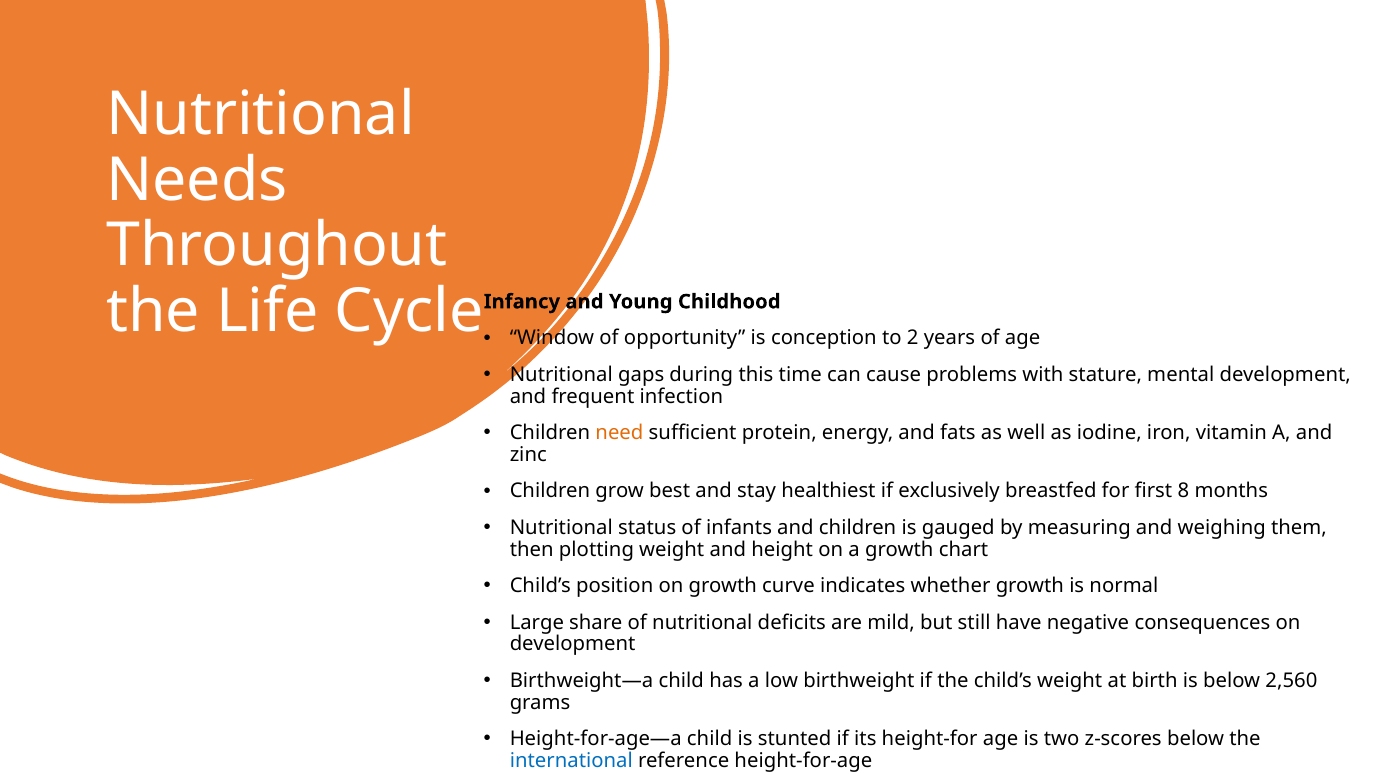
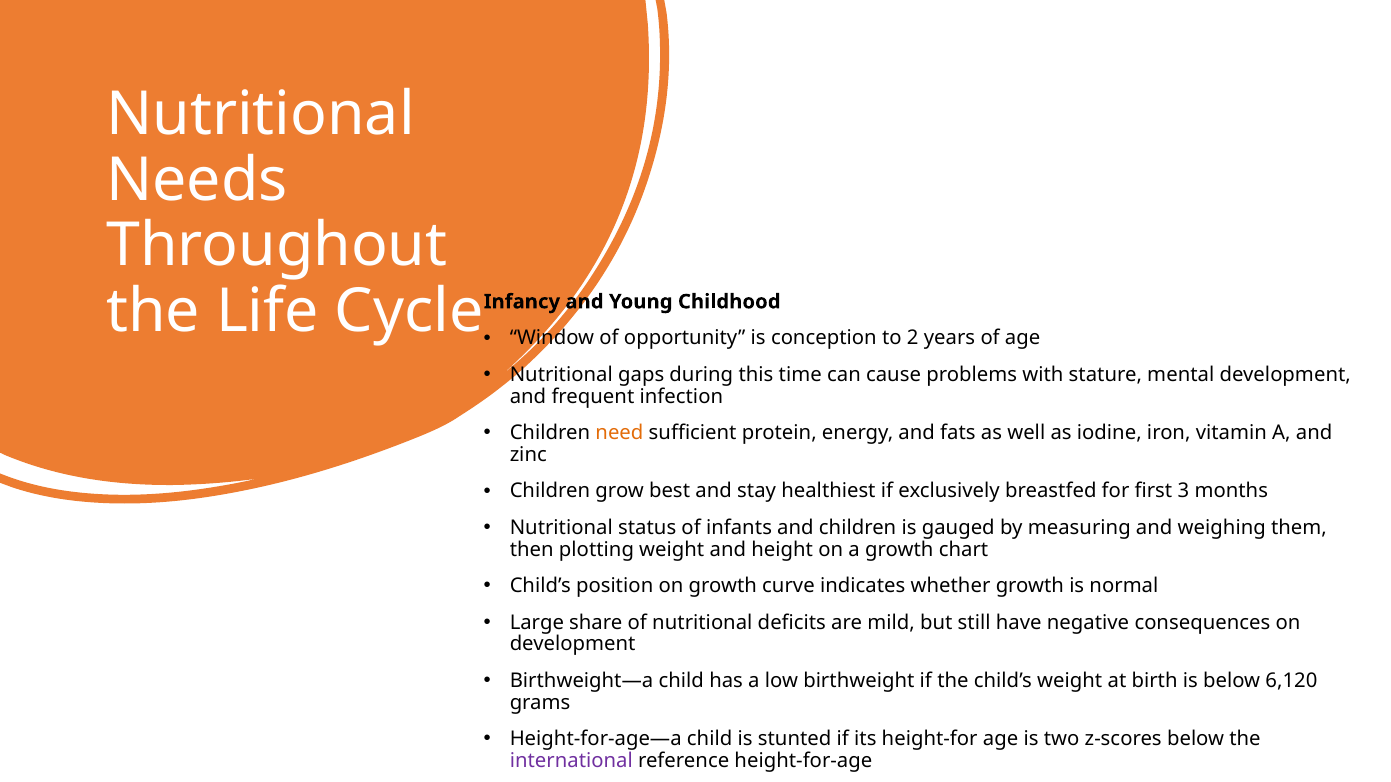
8: 8 -> 3
2,560: 2,560 -> 6,120
international at (571, 761) colour: blue -> purple
